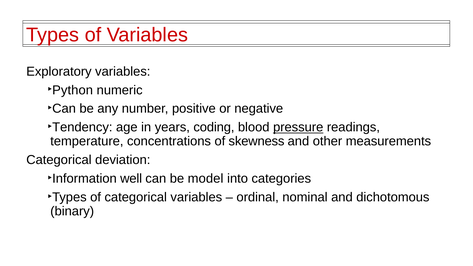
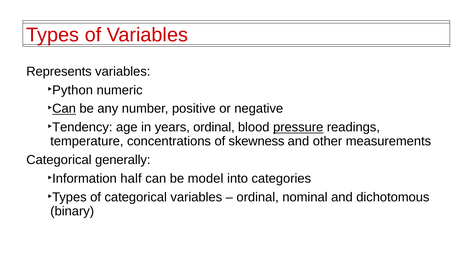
Exploratory: Exploratory -> Represents
Can at (64, 109) underline: none -> present
years coding: coding -> ordinal
deviation: deviation -> generally
well: well -> half
